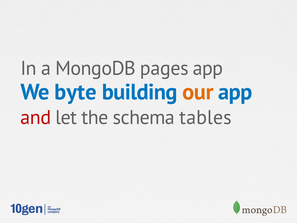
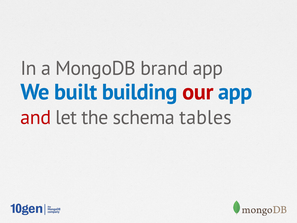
pages: pages -> brand
byte: byte -> built
our colour: orange -> red
